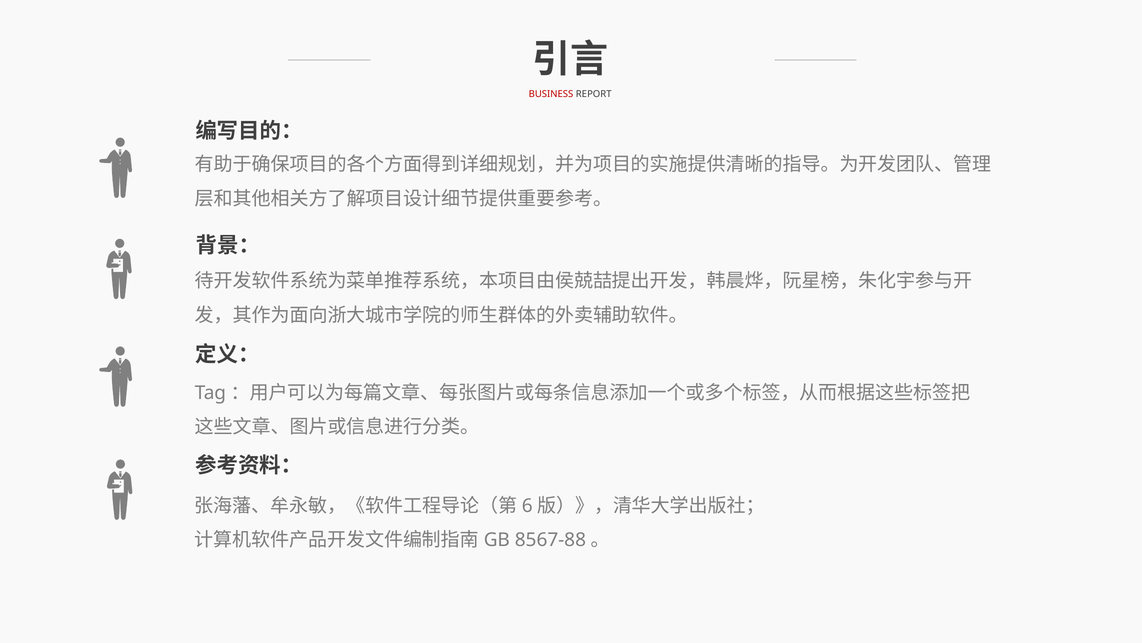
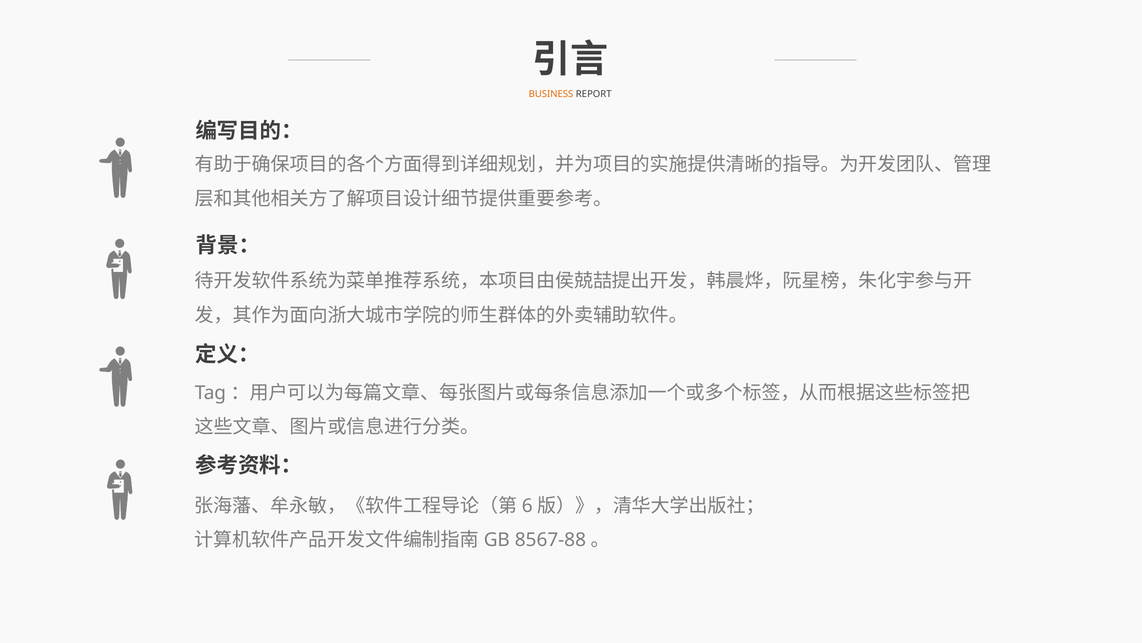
BUSINESS colour: red -> orange
